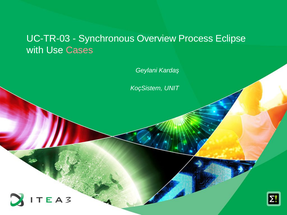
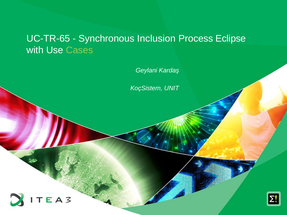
UC-TR-03: UC-TR-03 -> UC-TR-65
Overview: Overview -> Inclusion
Cases colour: pink -> light green
